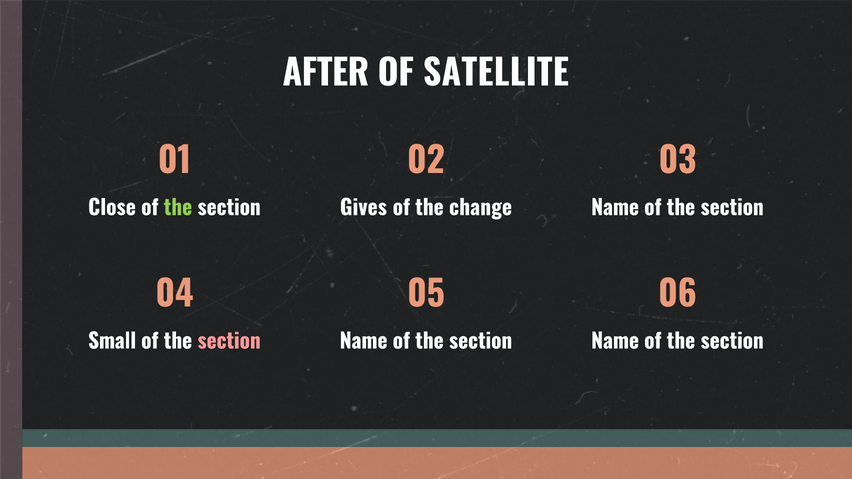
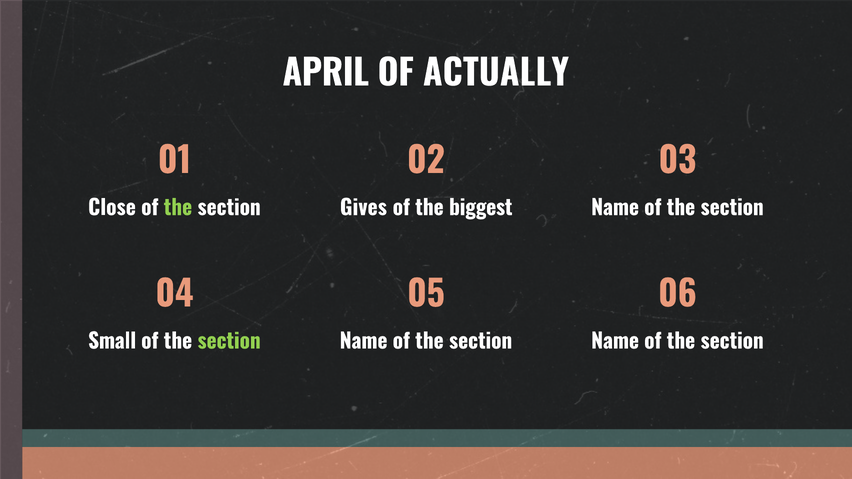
AFTER: AFTER -> APRIL
SATELLITE: SATELLITE -> ACTUALLY
change: change -> biggest
section at (229, 342) colour: pink -> light green
